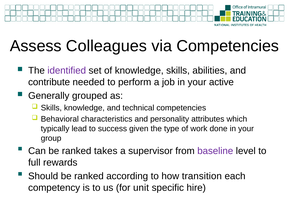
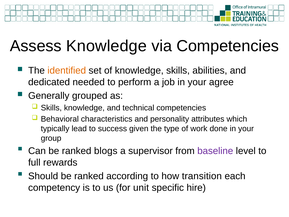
Assess Colleagues: Colleagues -> Knowledge
identified colour: purple -> orange
contribute: contribute -> dedicated
active: active -> agree
takes: takes -> blogs
